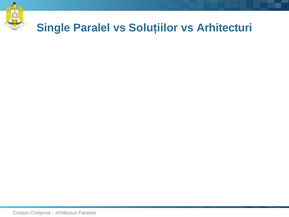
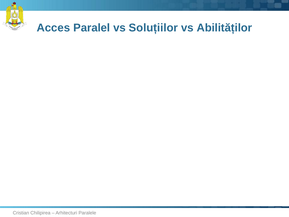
Single: Single -> Acces
vs Arhitecturi: Arhitecturi -> Abilităților
